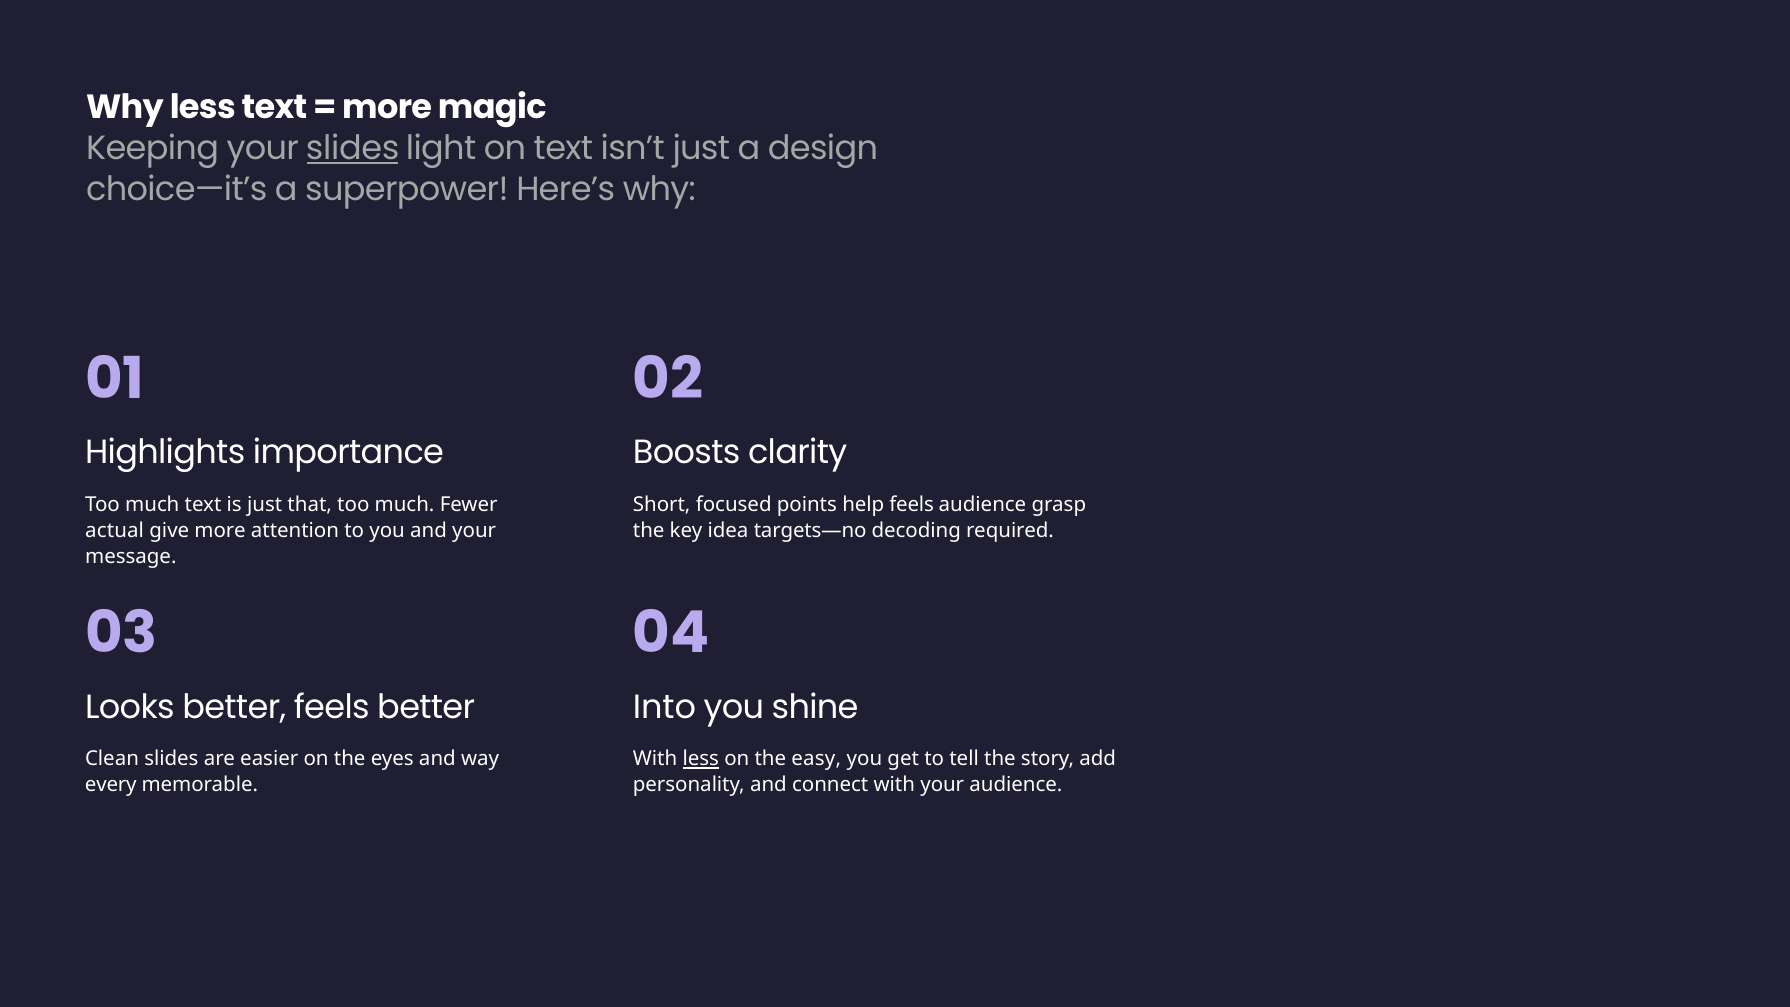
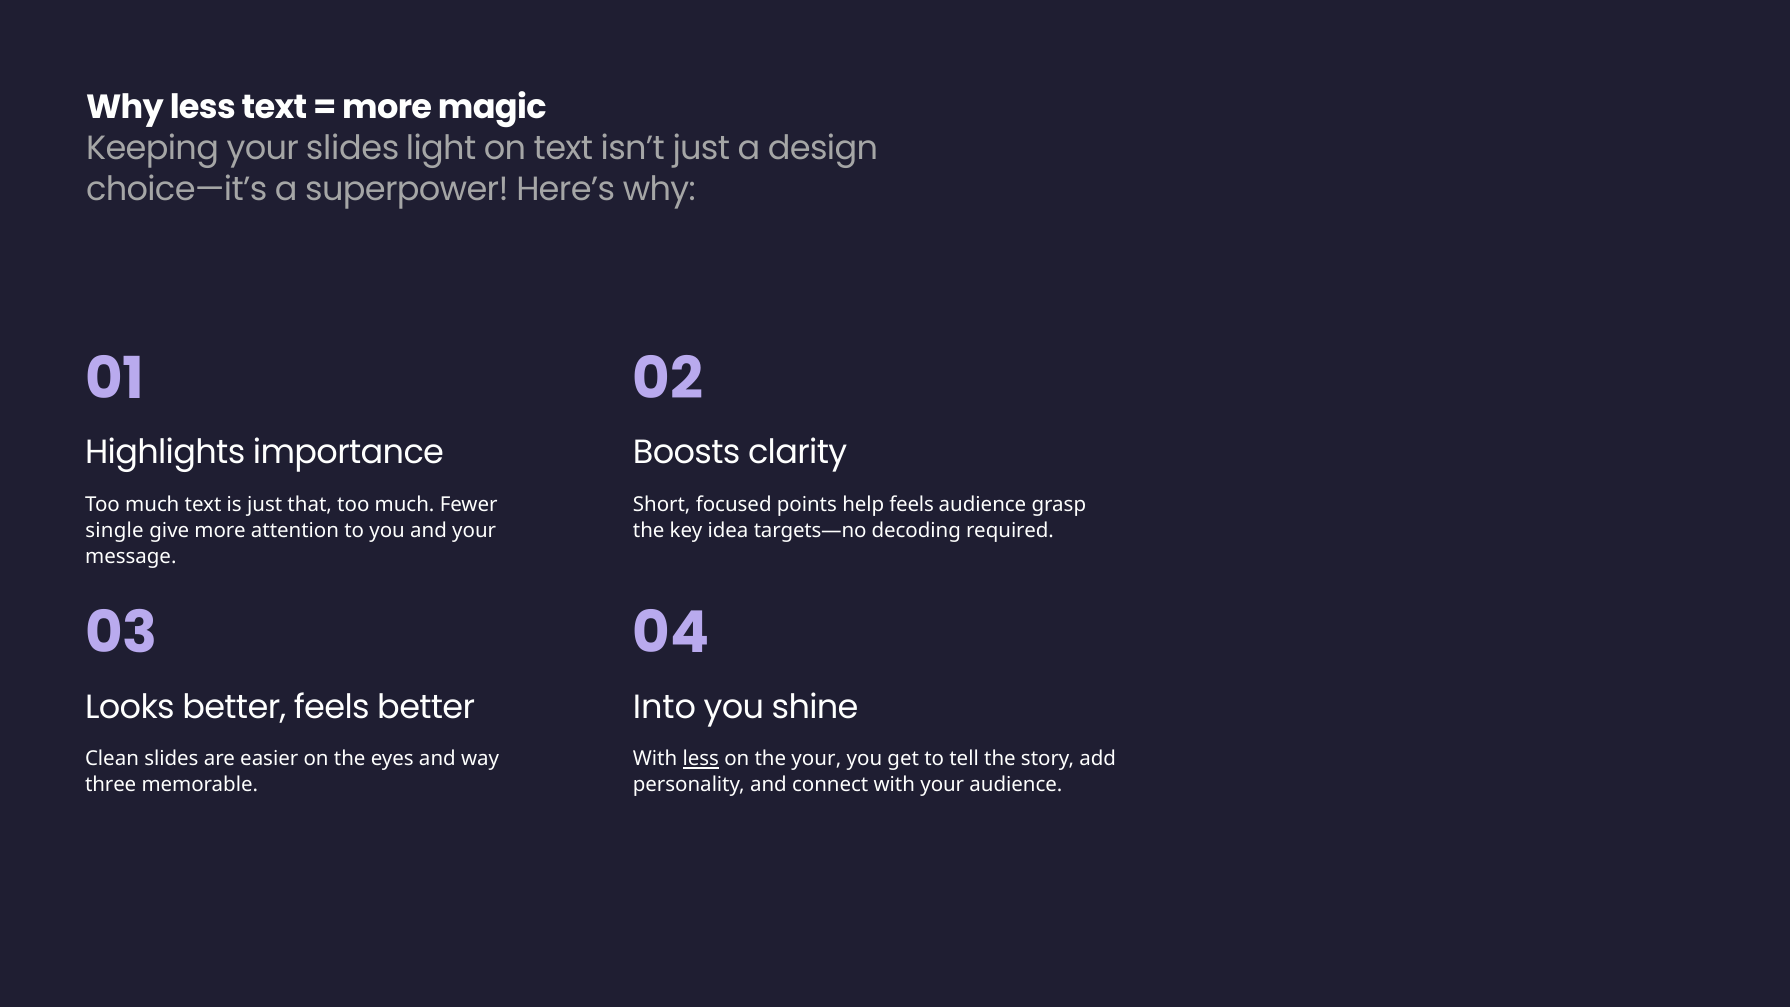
slides at (353, 148) underline: present -> none
actual: actual -> single
the easy: easy -> your
every: every -> three
